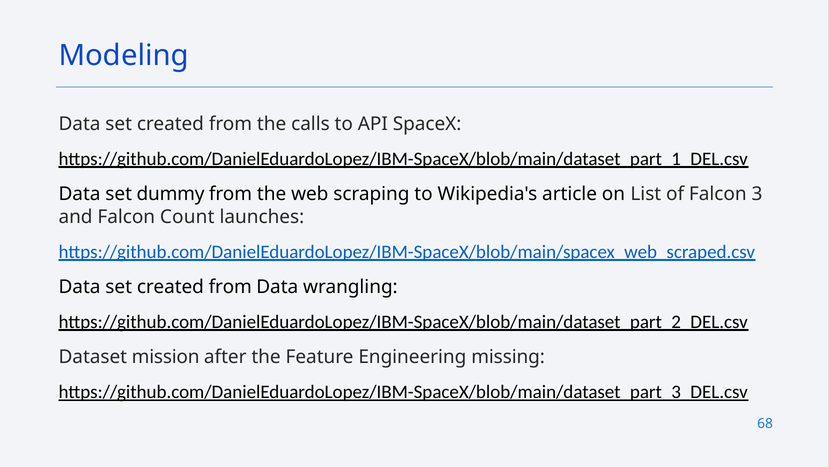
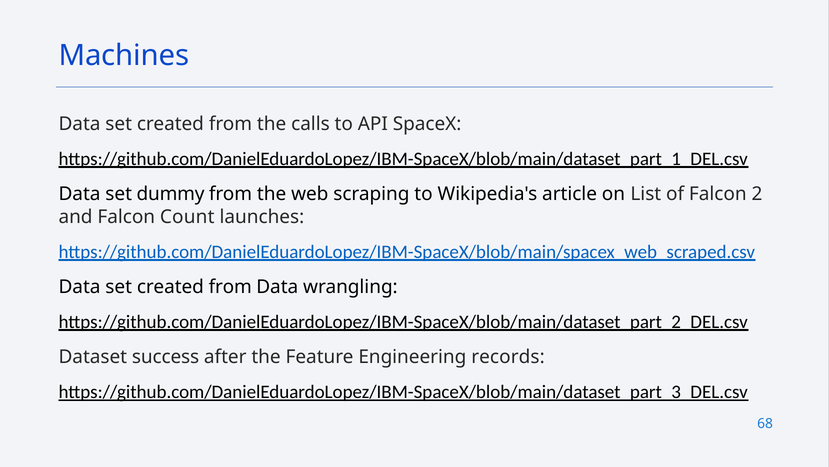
Modeling: Modeling -> Machines
3: 3 -> 2
mission: mission -> success
missing: missing -> records
